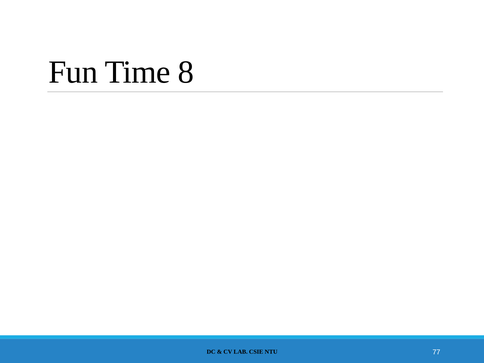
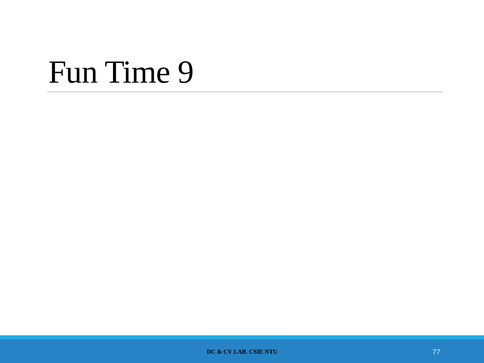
8: 8 -> 9
